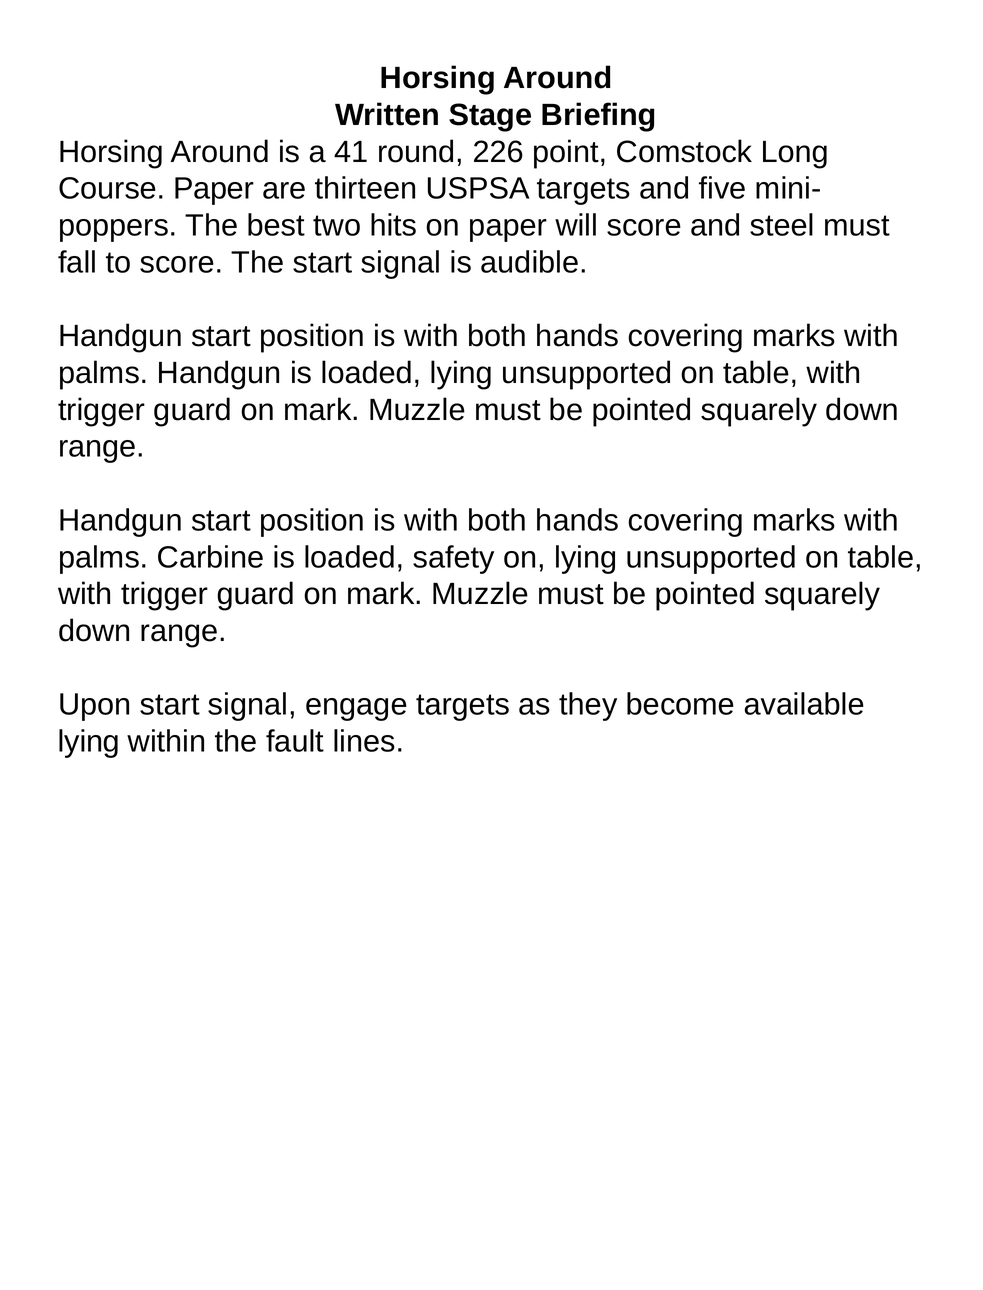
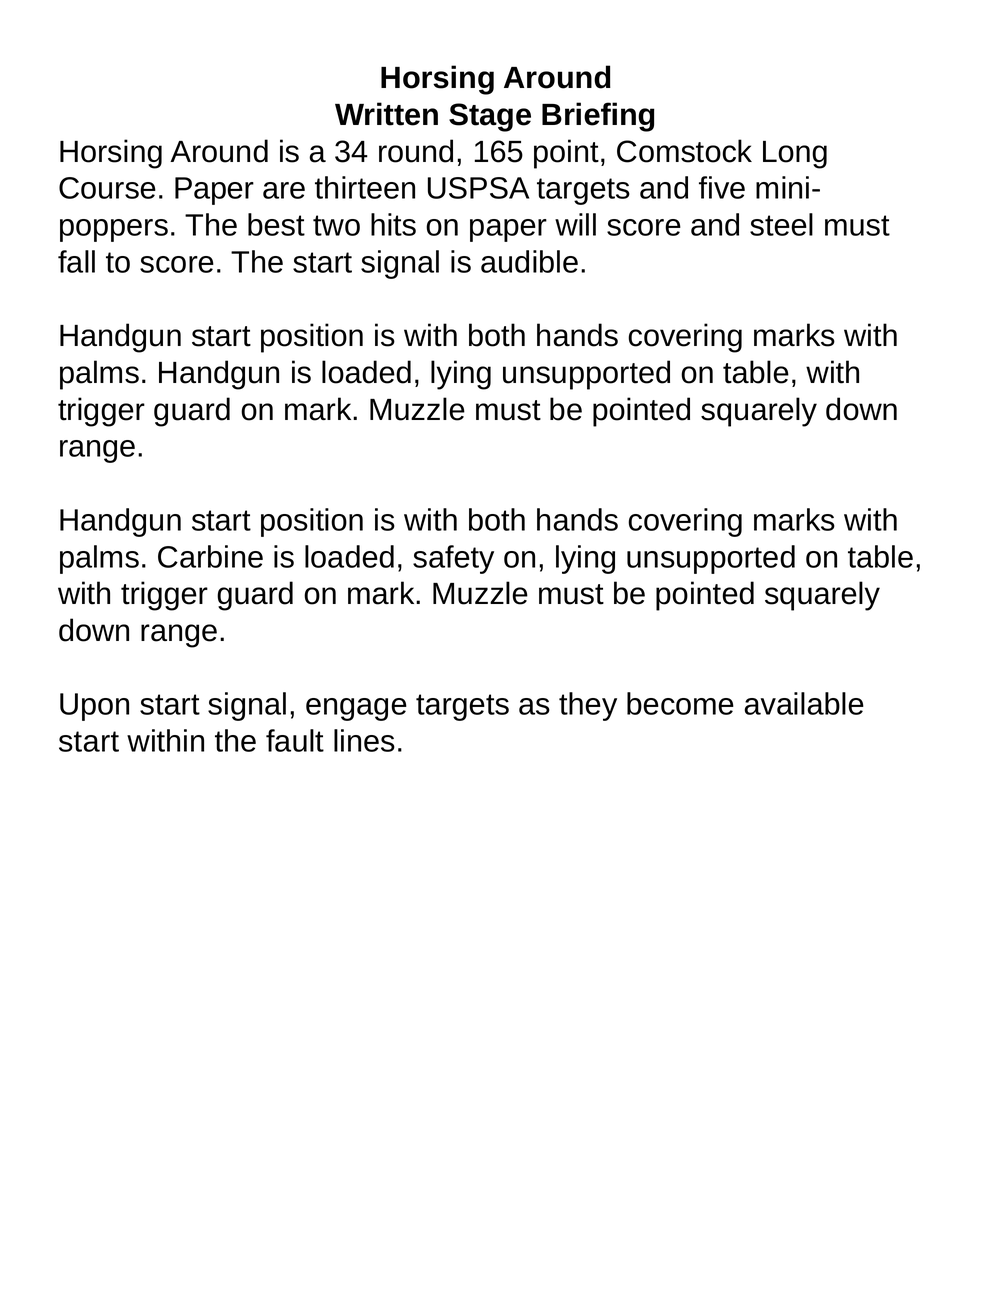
41: 41 -> 34
226: 226 -> 165
lying at (89, 742): lying -> start
